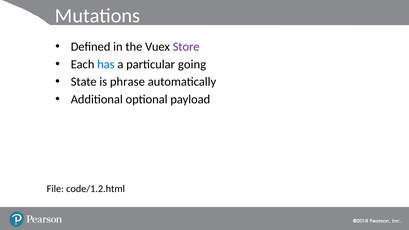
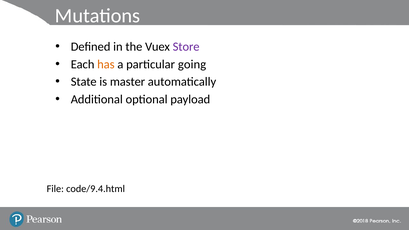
has colour: blue -> orange
is phrase: phrase -> master
code/1.2.html: code/1.2.html -> code/9.4.html
